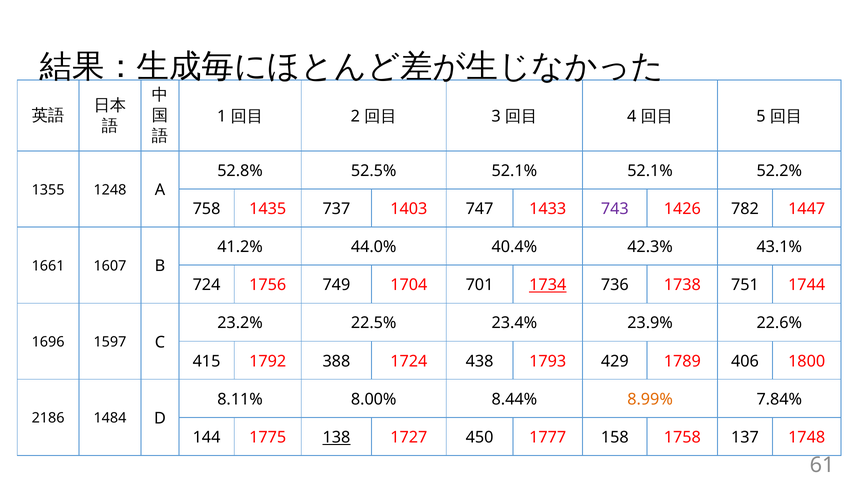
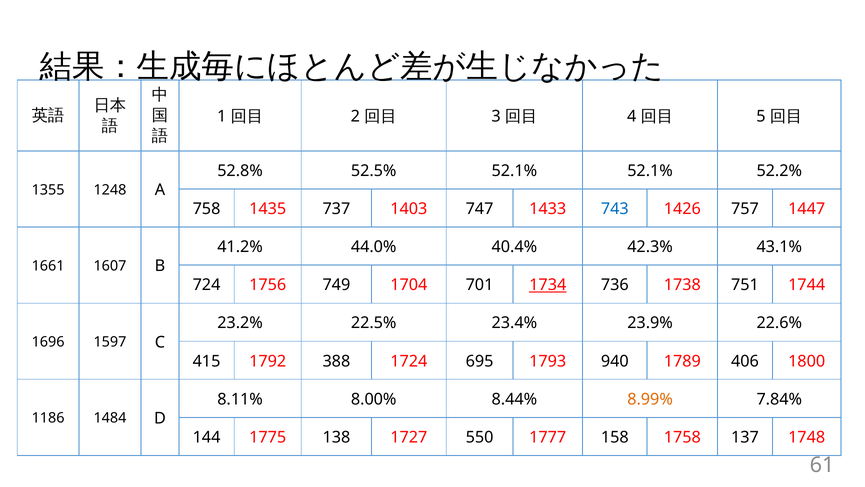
743 colour: purple -> blue
782: 782 -> 757
438: 438 -> 695
429: 429 -> 940
2186: 2186 -> 1186
138 underline: present -> none
450: 450 -> 550
